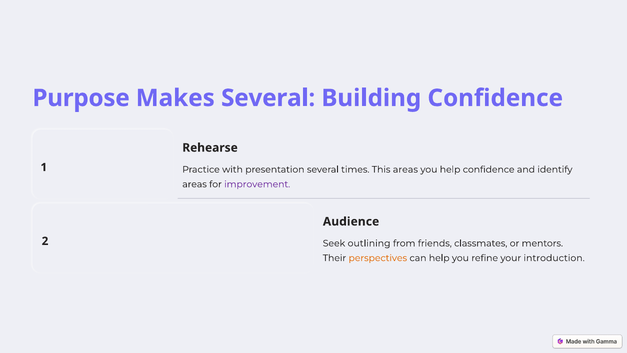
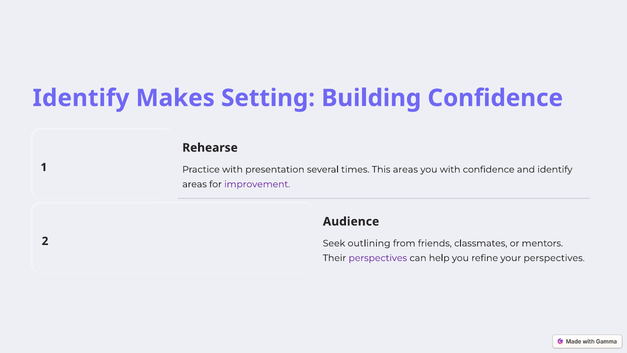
Purpose at (81, 98): Purpose -> Identify
Makes Several: Several -> Setting
you help: help -> with
perspectives at (378, 258) colour: orange -> purple
your introduction: introduction -> perspectives
